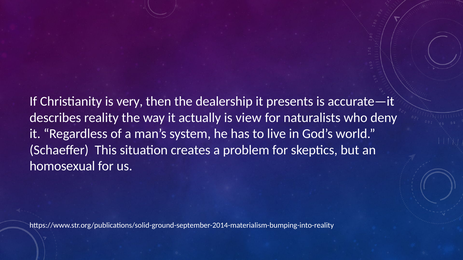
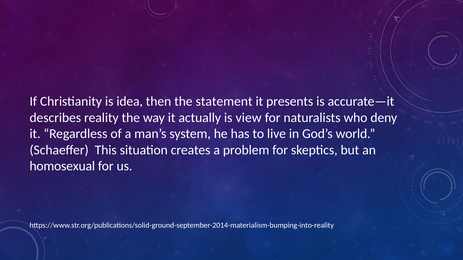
very: very -> idea
dealership: dealership -> statement
